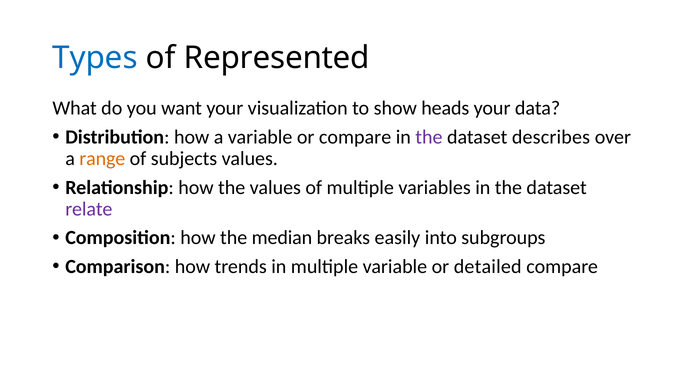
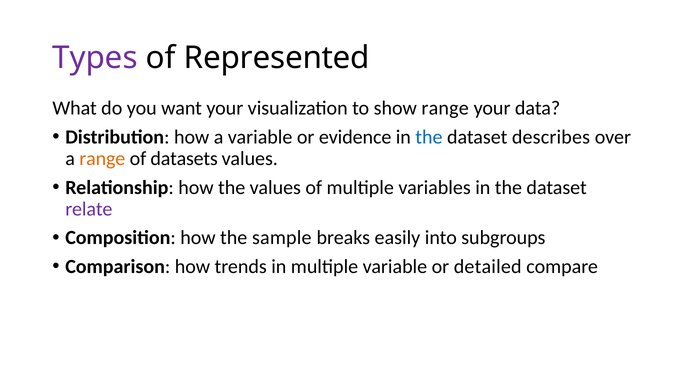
Types colour: blue -> purple
show heads: heads -> range
or compare: compare -> evidence
the at (429, 137) colour: purple -> blue
subjects: subjects -> datasets
median: median -> sample
